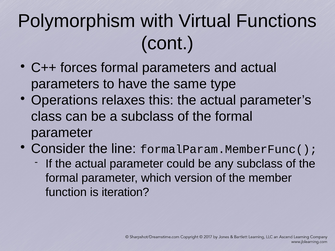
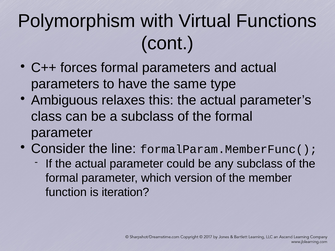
Operations: Operations -> Ambiguous
